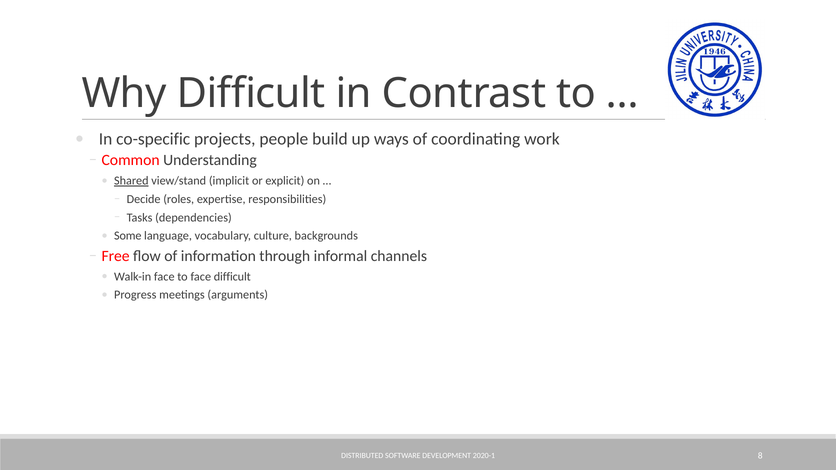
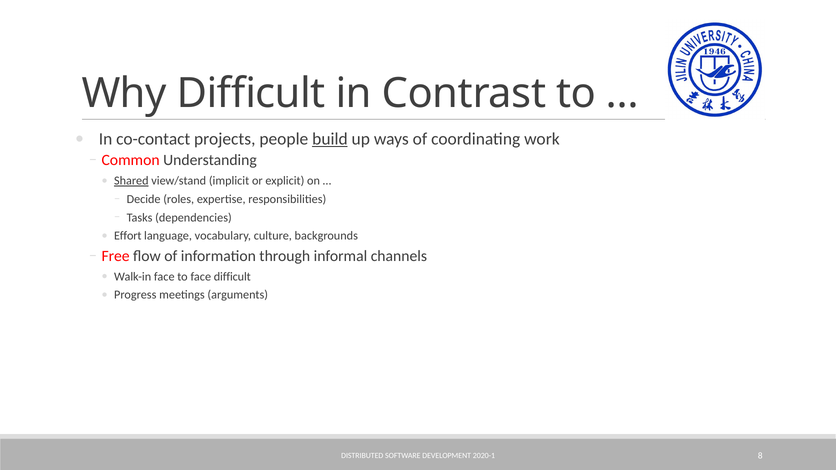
co-specific: co-specific -> co-contact
build underline: none -> present
Some: Some -> Effort
